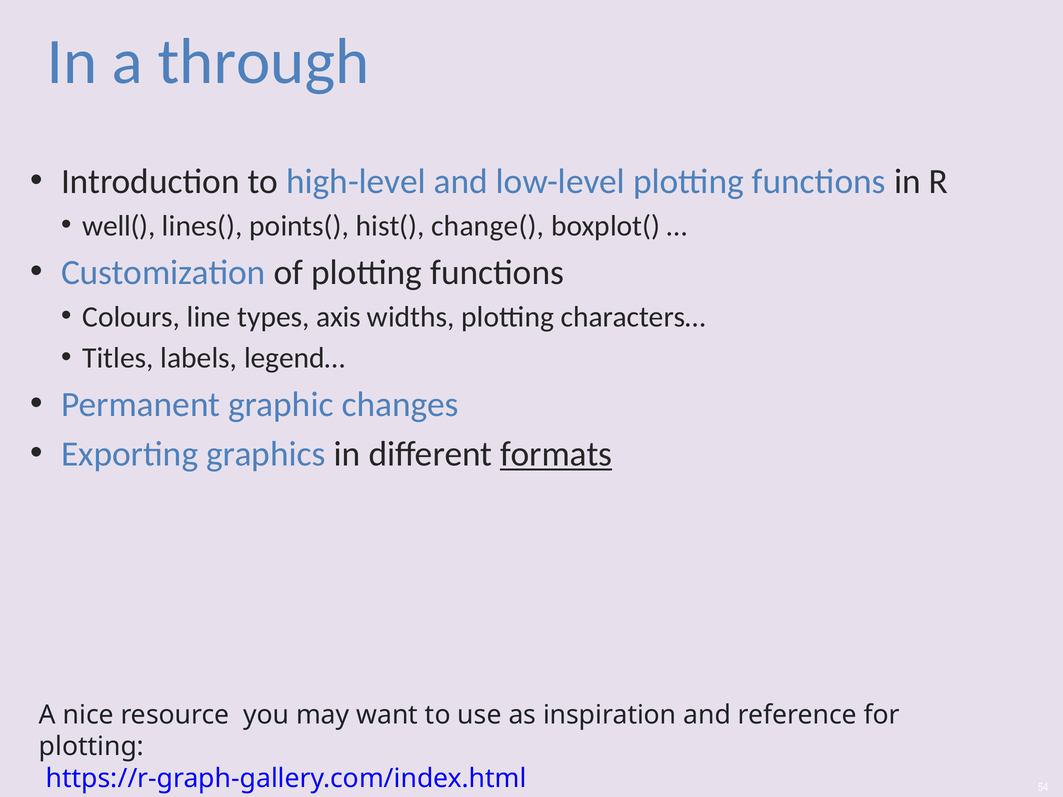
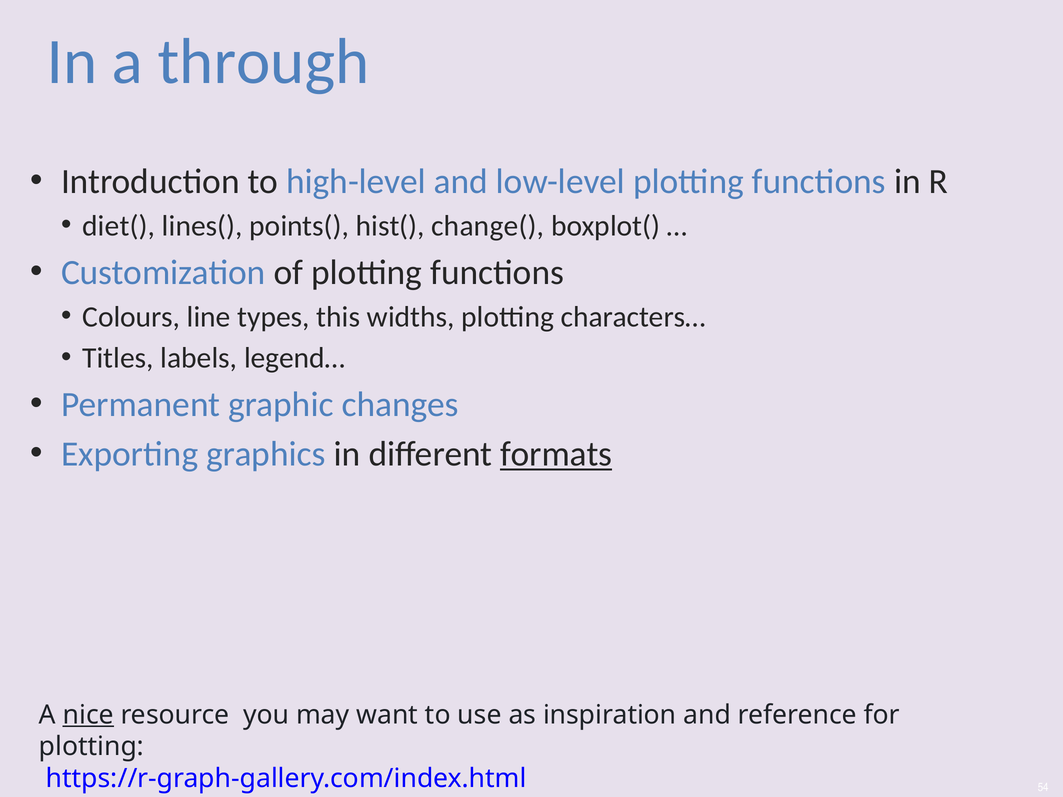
well(: well( -> diet(
axis: axis -> this
nice underline: none -> present
